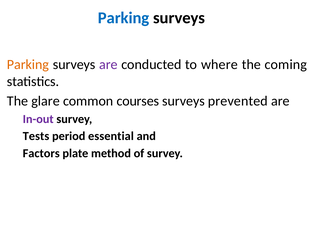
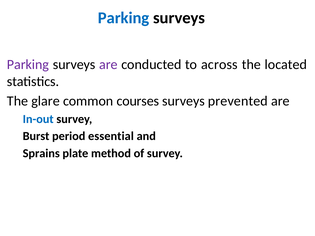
Parking at (28, 65) colour: orange -> purple
where: where -> across
coming: coming -> located
In-out colour: purple -> blue
Tests: Tests -> Burst
Factors: Factors -> Sprains
